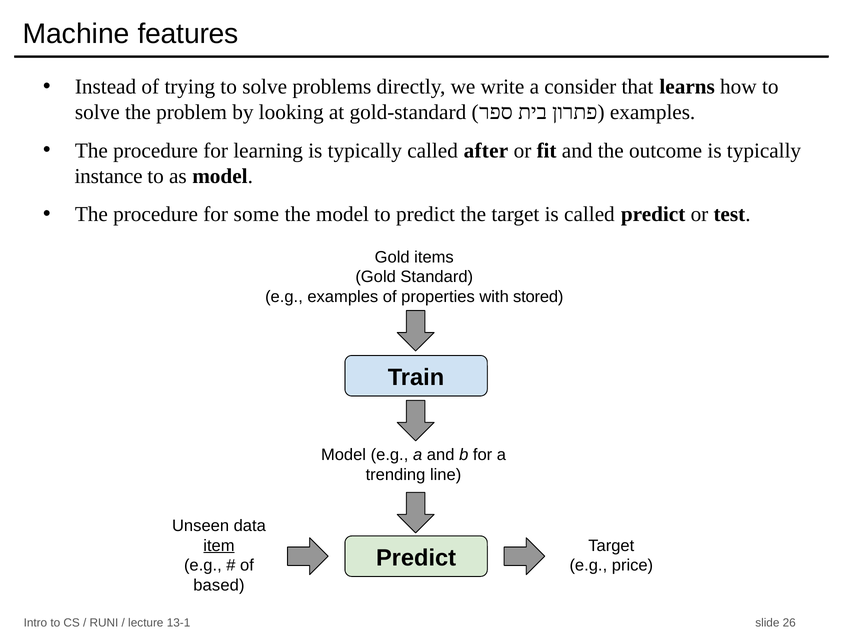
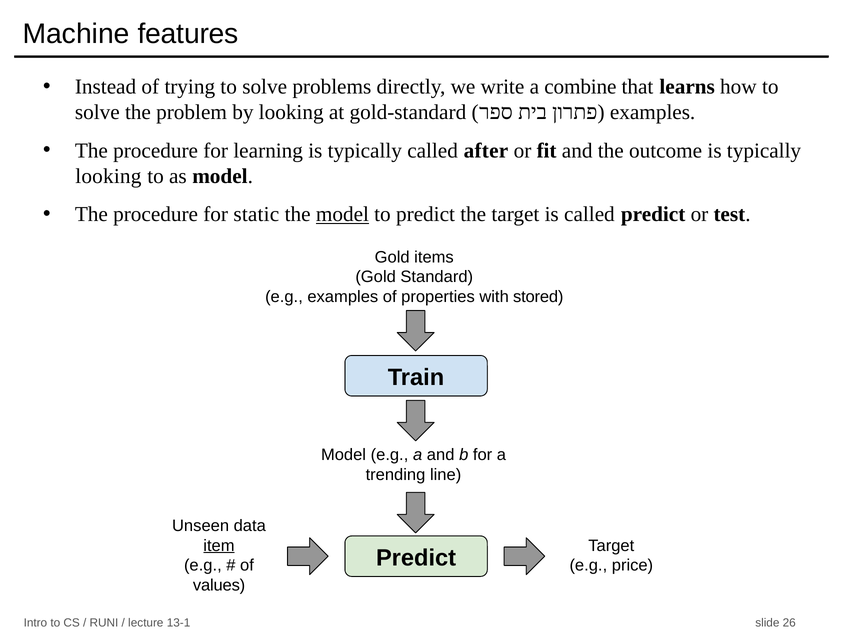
consider: consider -> combine
instance at (109, 176): instance -> looking
some: some -> static
model at (342, 214) underline: none -> present
based: based -> values
